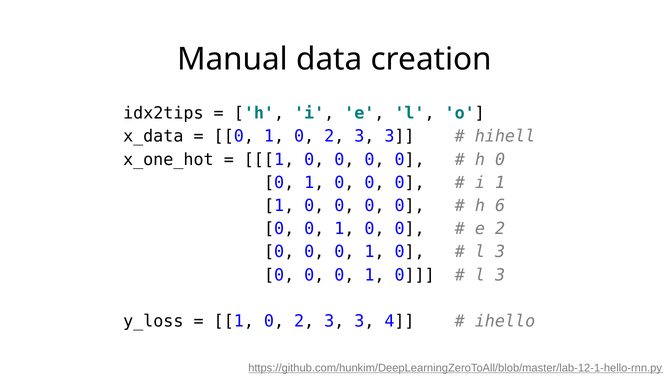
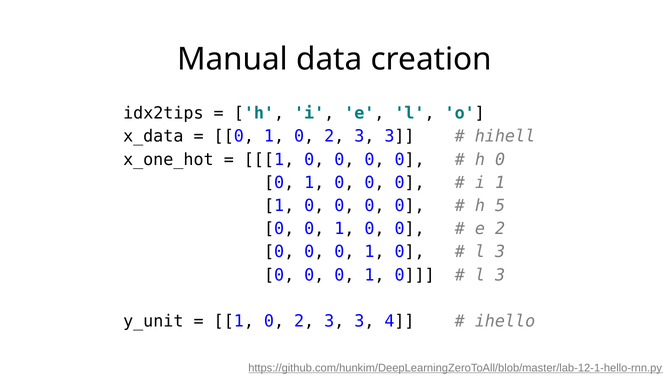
6: 6 -> 5
y_loss: y_loss -> y_unit
